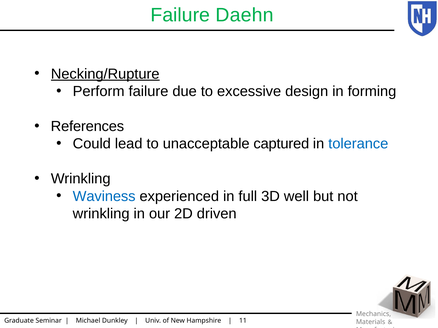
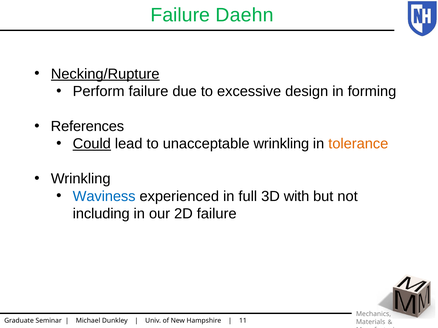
Could underline: none -> present
unacceptable captured: captured -> wrinkling
tolerance colour: blue -> orange
well: well -> with
wrinkling at (101, 214): wrinkling -> including
2D driven: driven -> failure
